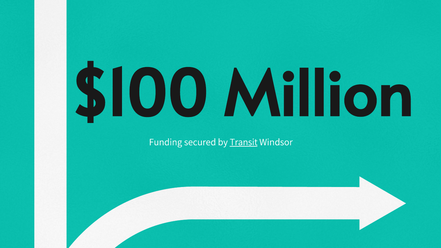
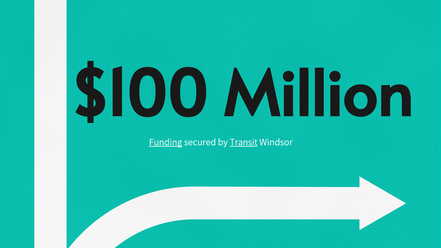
Funding underline: none -> present
